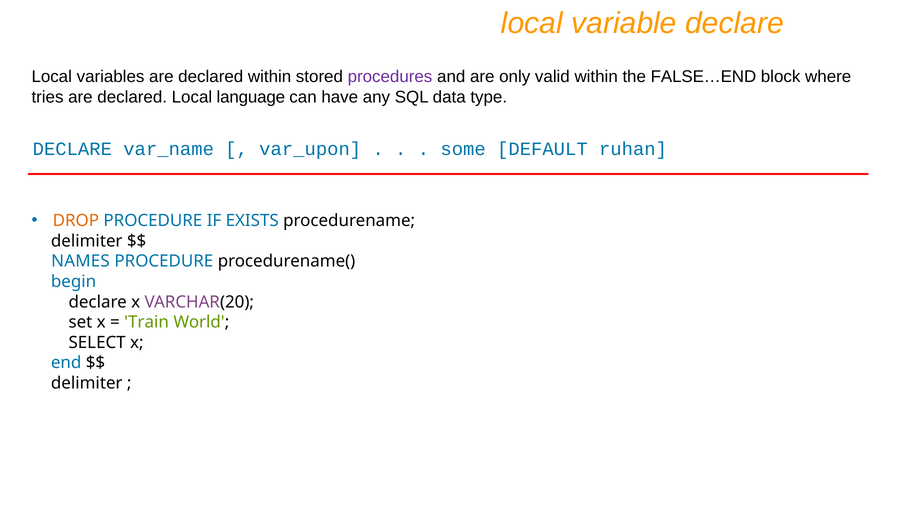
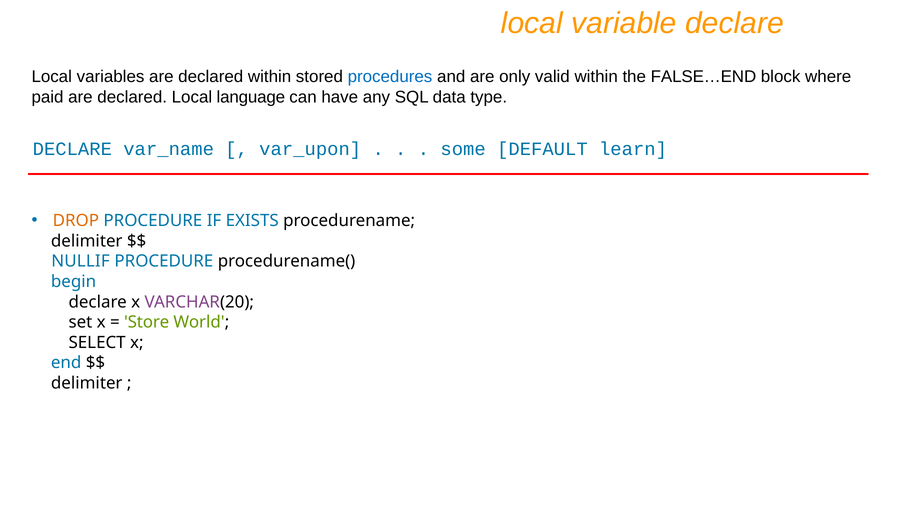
procedures colour: purple -> blue
tries: tries -> paid
ruhan: ruhan -> learn
NAMES: NAMES -> NULLIF
Train: Train -> Store
